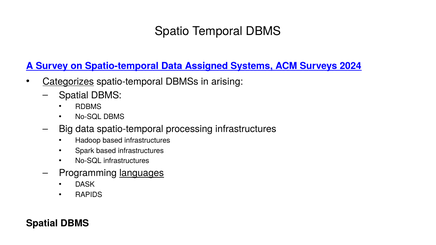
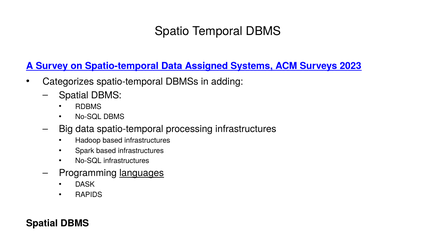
2024: 2024 -> 2023
Categorizes underline: present -> none
arising: arising -> adding
